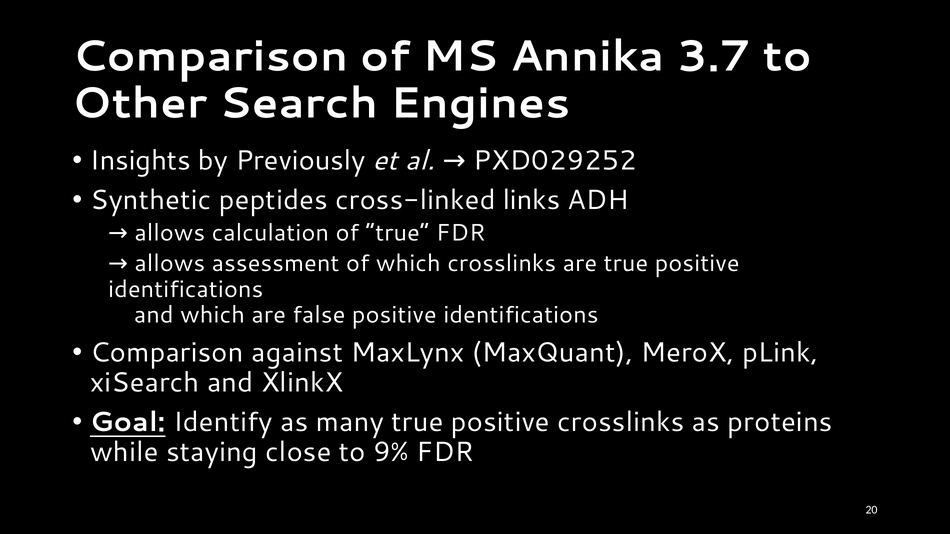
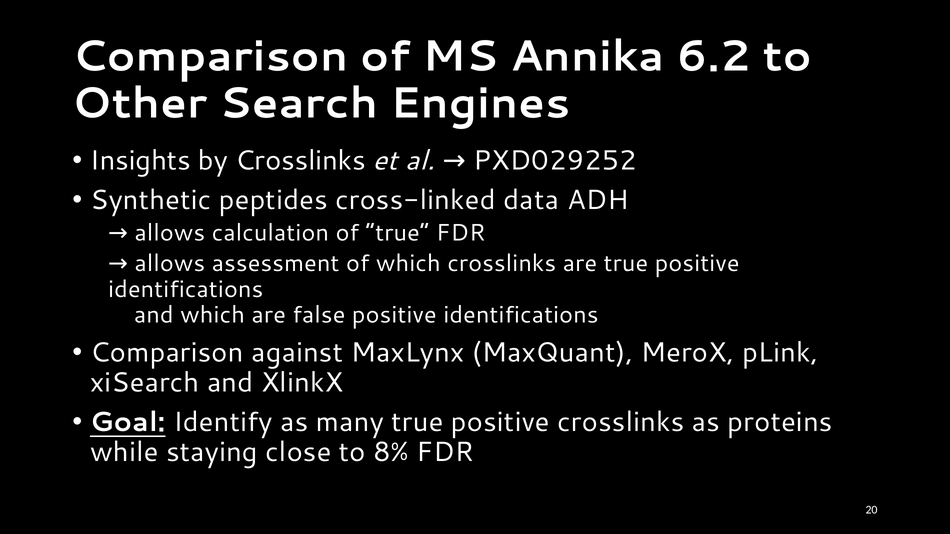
3.7: 3.7 -> 6.2
by Previously: Previously -> Crosslinks
links: links -> data
9%: 9% -> 8%
